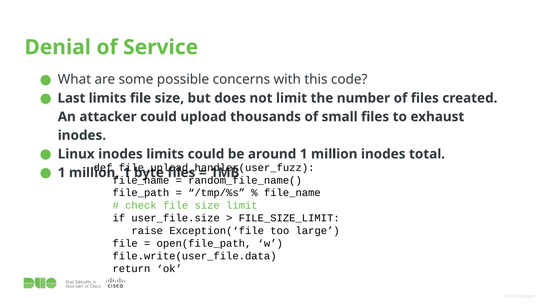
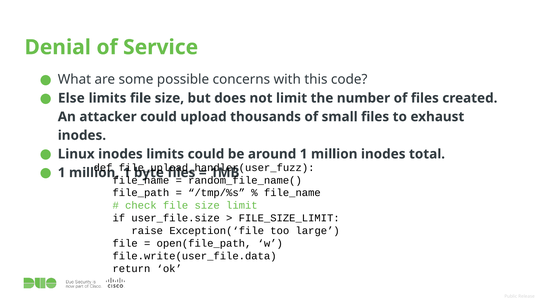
Last: Last -> Else
